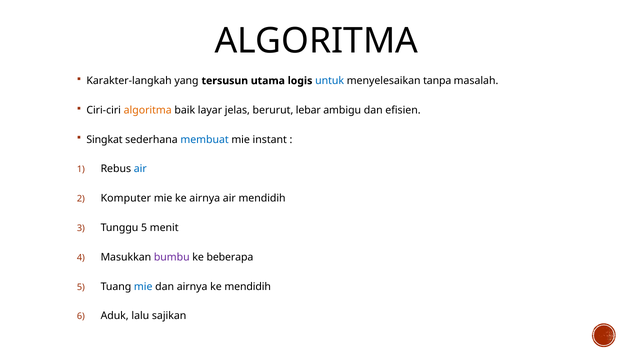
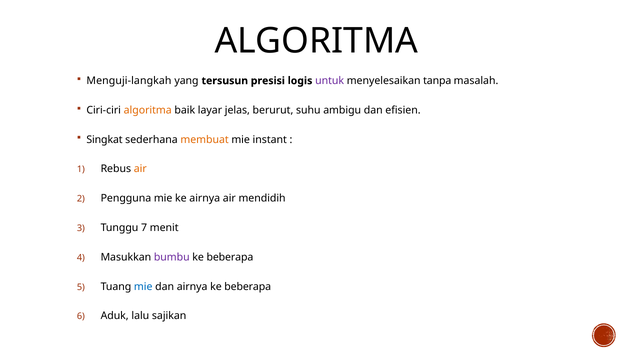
Karakter-langkah: Karakter-langkah -> Menguji-langkah
utama: utama -> presisi
untuk colour: blue -> purple
lebar: lebar -> suhu
membuat colour: blue -> orange
air at (140, 169) colour: blue -> orange
Komputer: Komputer -> Pengguna
Tunggu 5: 5 -> 7
airnya ke mendidih: mendidih -> beberapa
